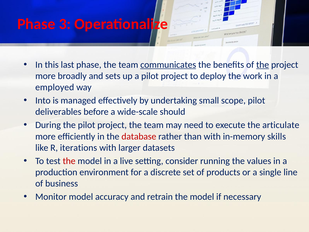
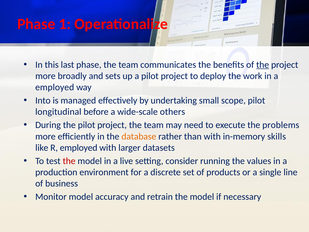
3: 3 -> 1
communicates underline: present -> none
deliverables: deliverables -> longitudinal
should: should -> others
articulate: articulate -> problems
database colour: red -> orange
R iterations: iterations -> employed
